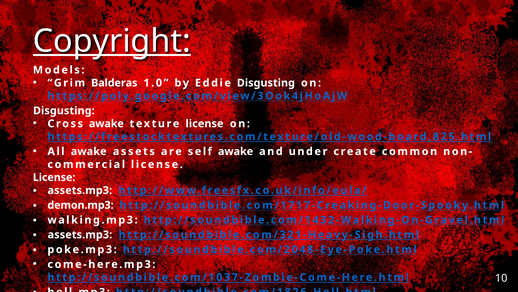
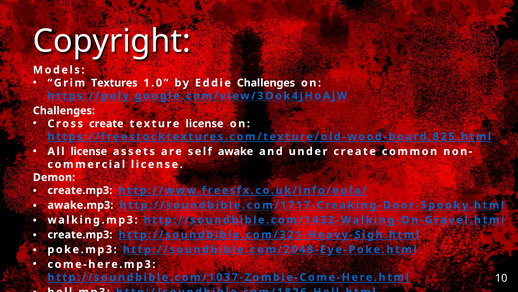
Copyright underline: present -> none
Balderas: Balderas -> Textures
Eddie Disgusting: Disgusting -> Challenges
Disgusting at (64, 110): Disgusting -> Challenges
Cross awake: awake -> create
All awake: awake -> license
License at (54, 177): License -> Demon
assets.mp3 at (80, 190): assets.mp3 -> create.mp3
demon.mp3: demon.mp3 -> awake.mp3
assets.mp3 at (80, 234): assets.mp3 -> create.mp3
